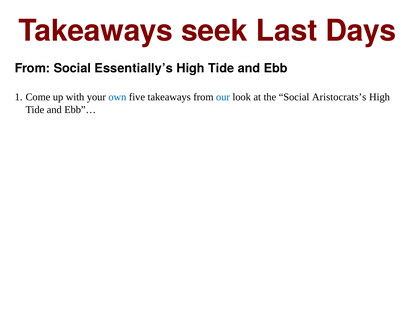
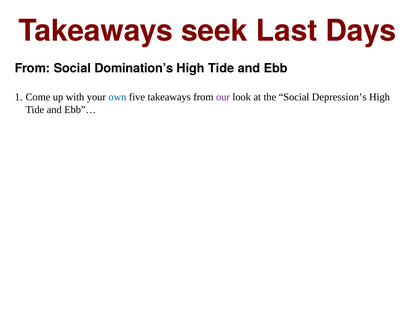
Essentially’s: Essentially’s -> Domination’s
our colour: blue -> purple
Aristocrats’s: Aristocrats’s -> Depression’s
